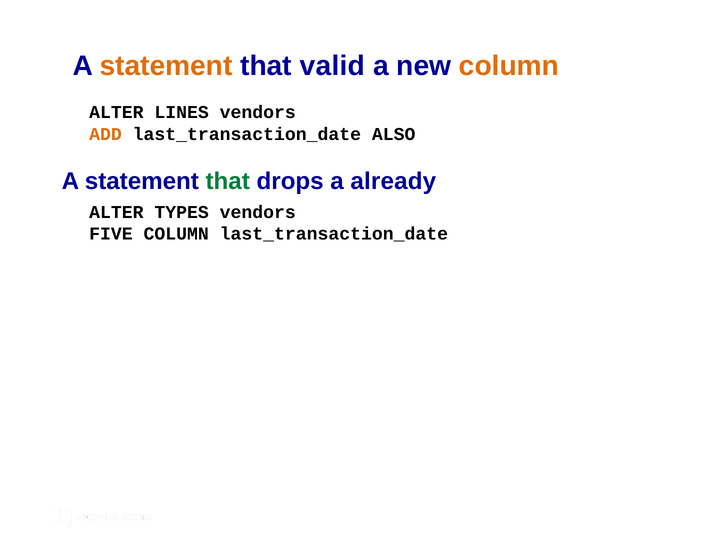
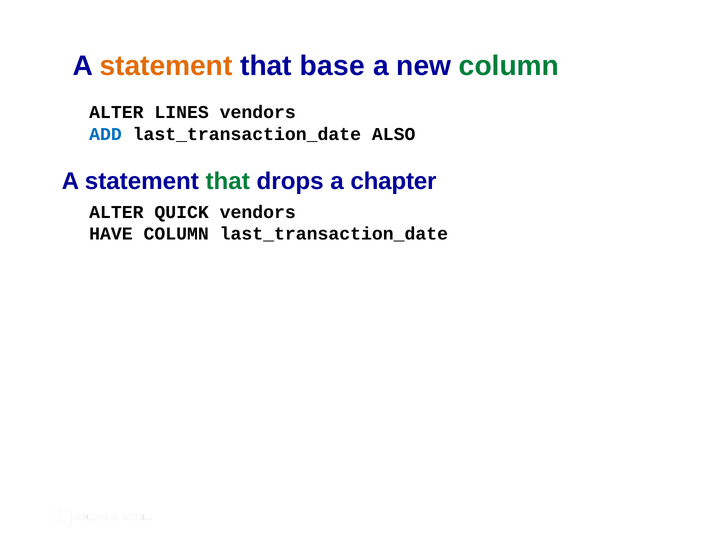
valid: valid -> base
column at (509, 66) colour: orange -> green
ADD colour: orange -> blue
already: already -> chapter
TYPES: TYPES -> QUICK
FIVE: FIVE -> HAVE
